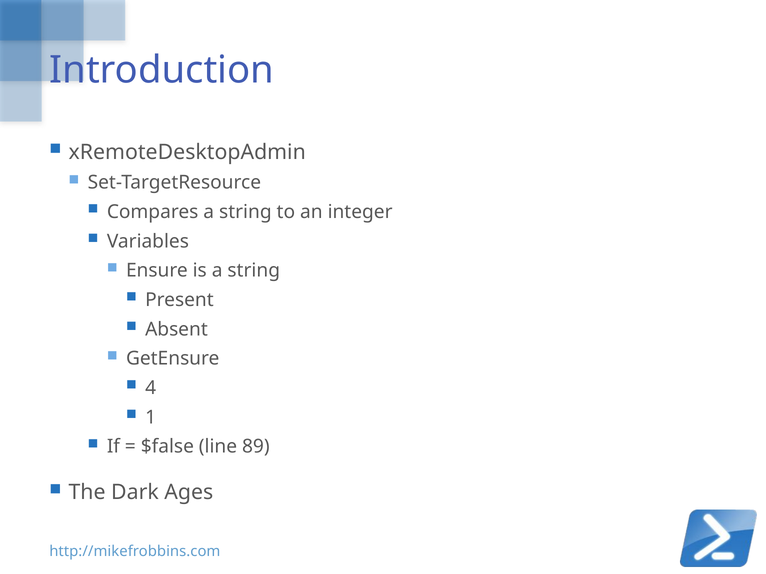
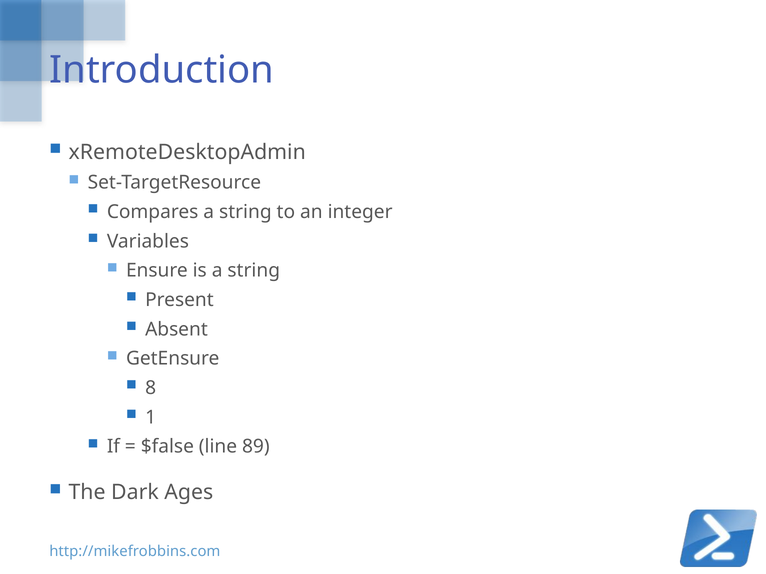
4: 4 -> 8
